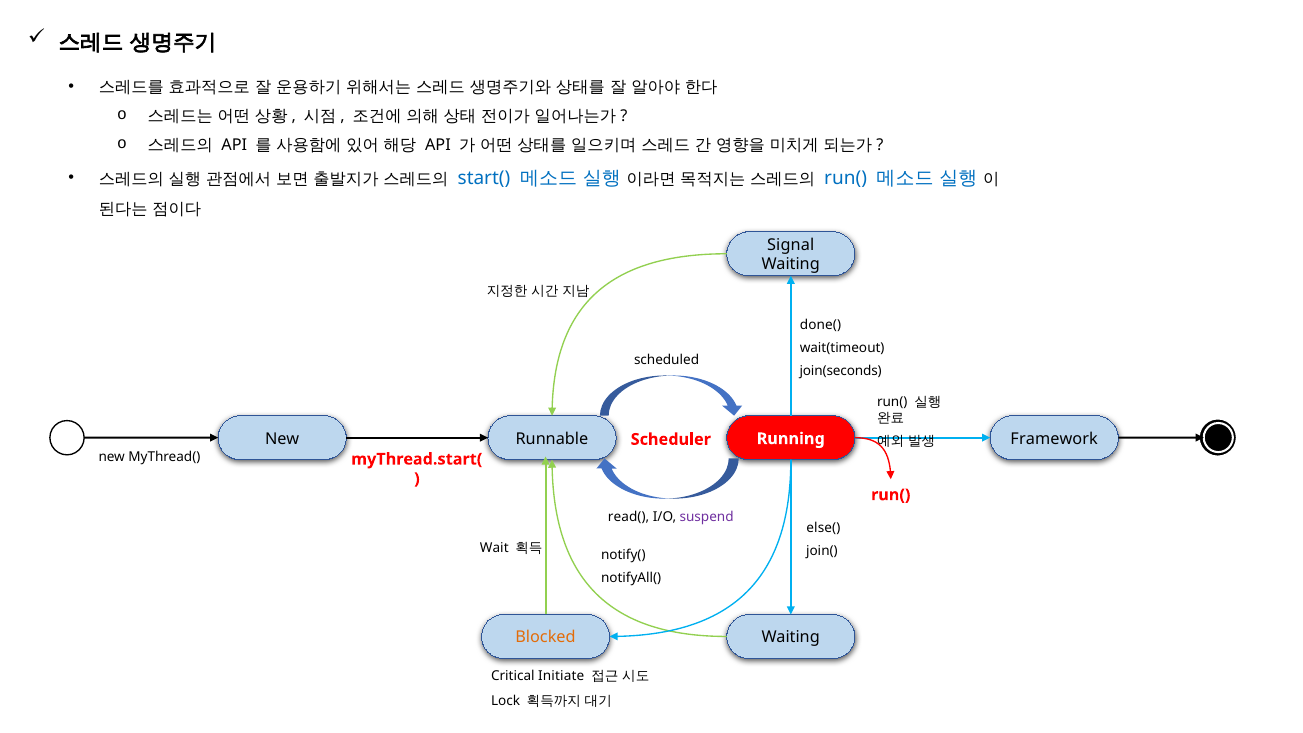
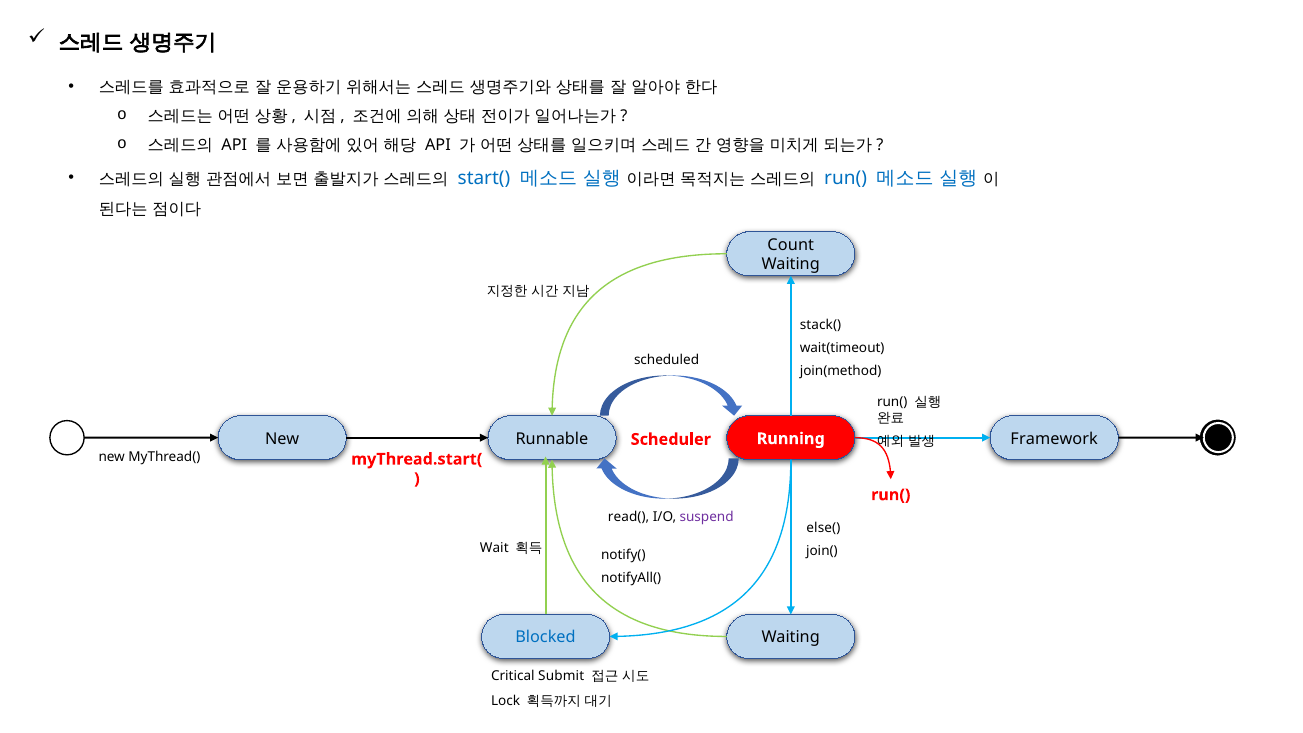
Signal: Signal -> Count
done(: done( -> stack(
join(seconds: join(seconds -> join(method
Blocked colour: orange -> blue
Initiate: Initiate -> Submit
